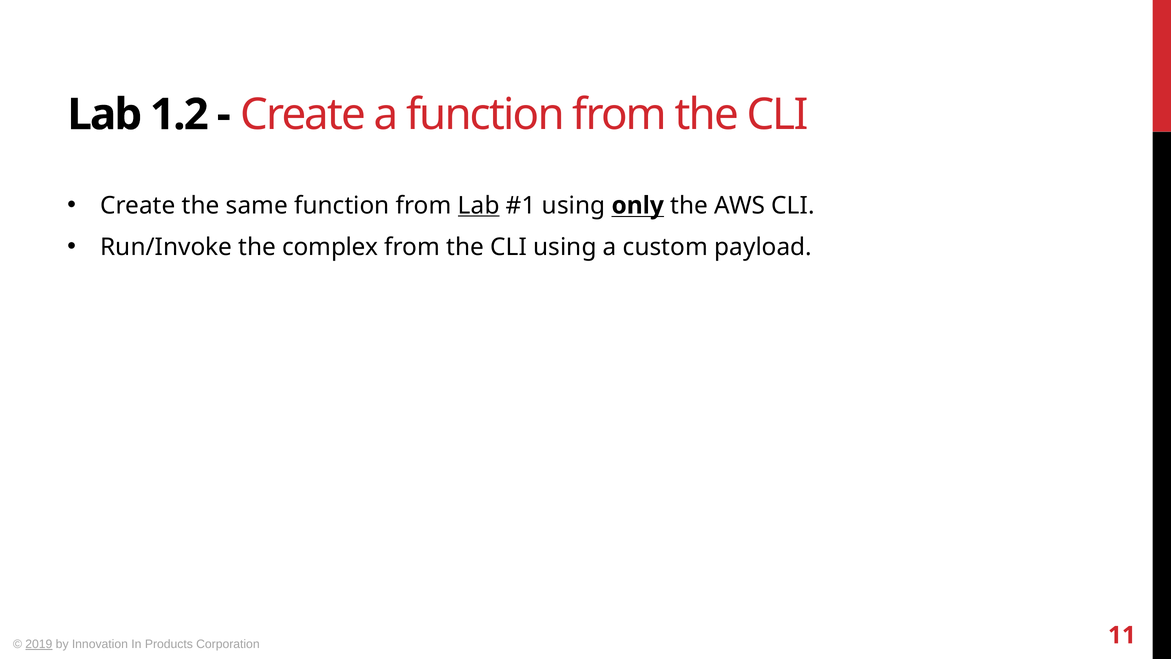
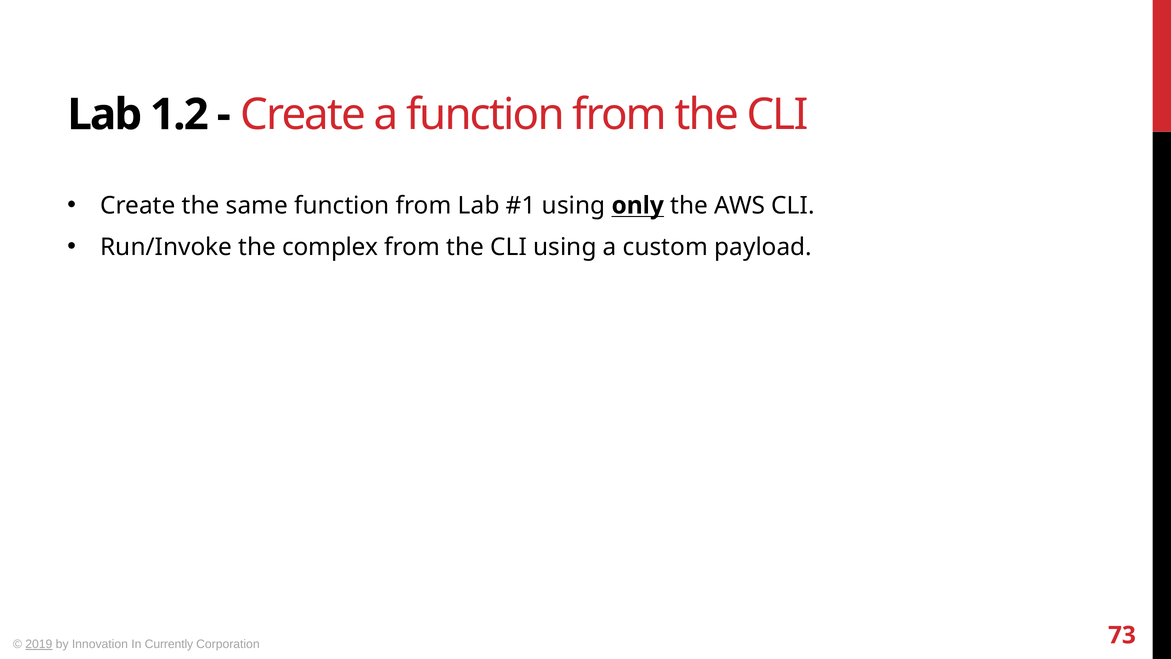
Lab at (479, 205) underline: present -> none
Products: Products -> Currently
11: 11 -> 73
